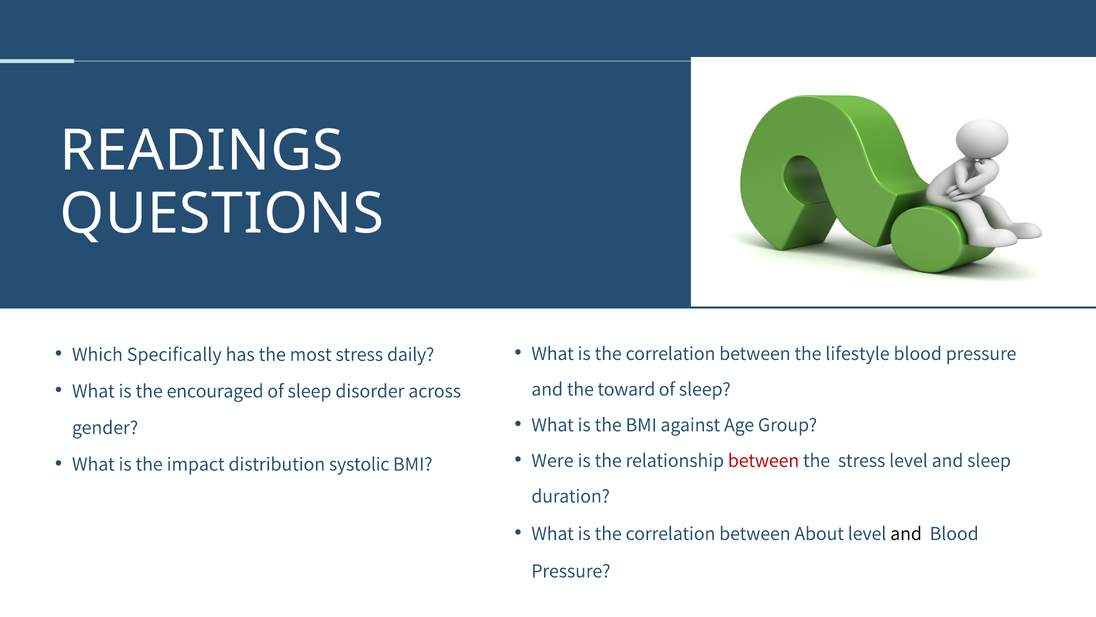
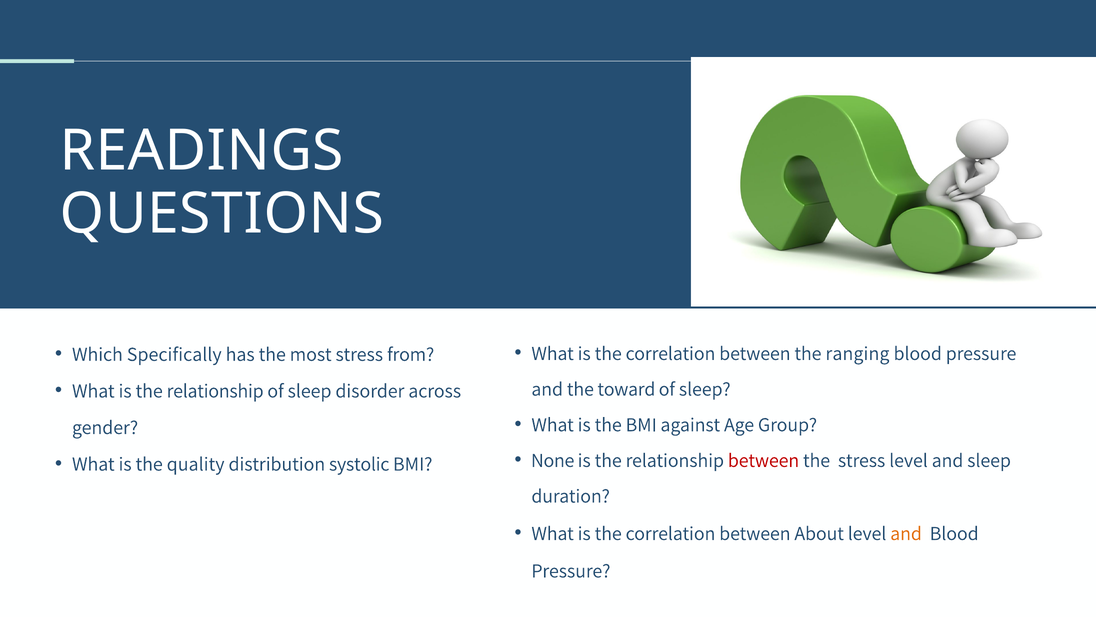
lifestyle: lifestyle -> ranging
daily: daily -> from
What is the encouraged: encouraged -> relationship
Were: Were -> None
impact: impact -> quality
and at (906, 533) colour: black -> orange
